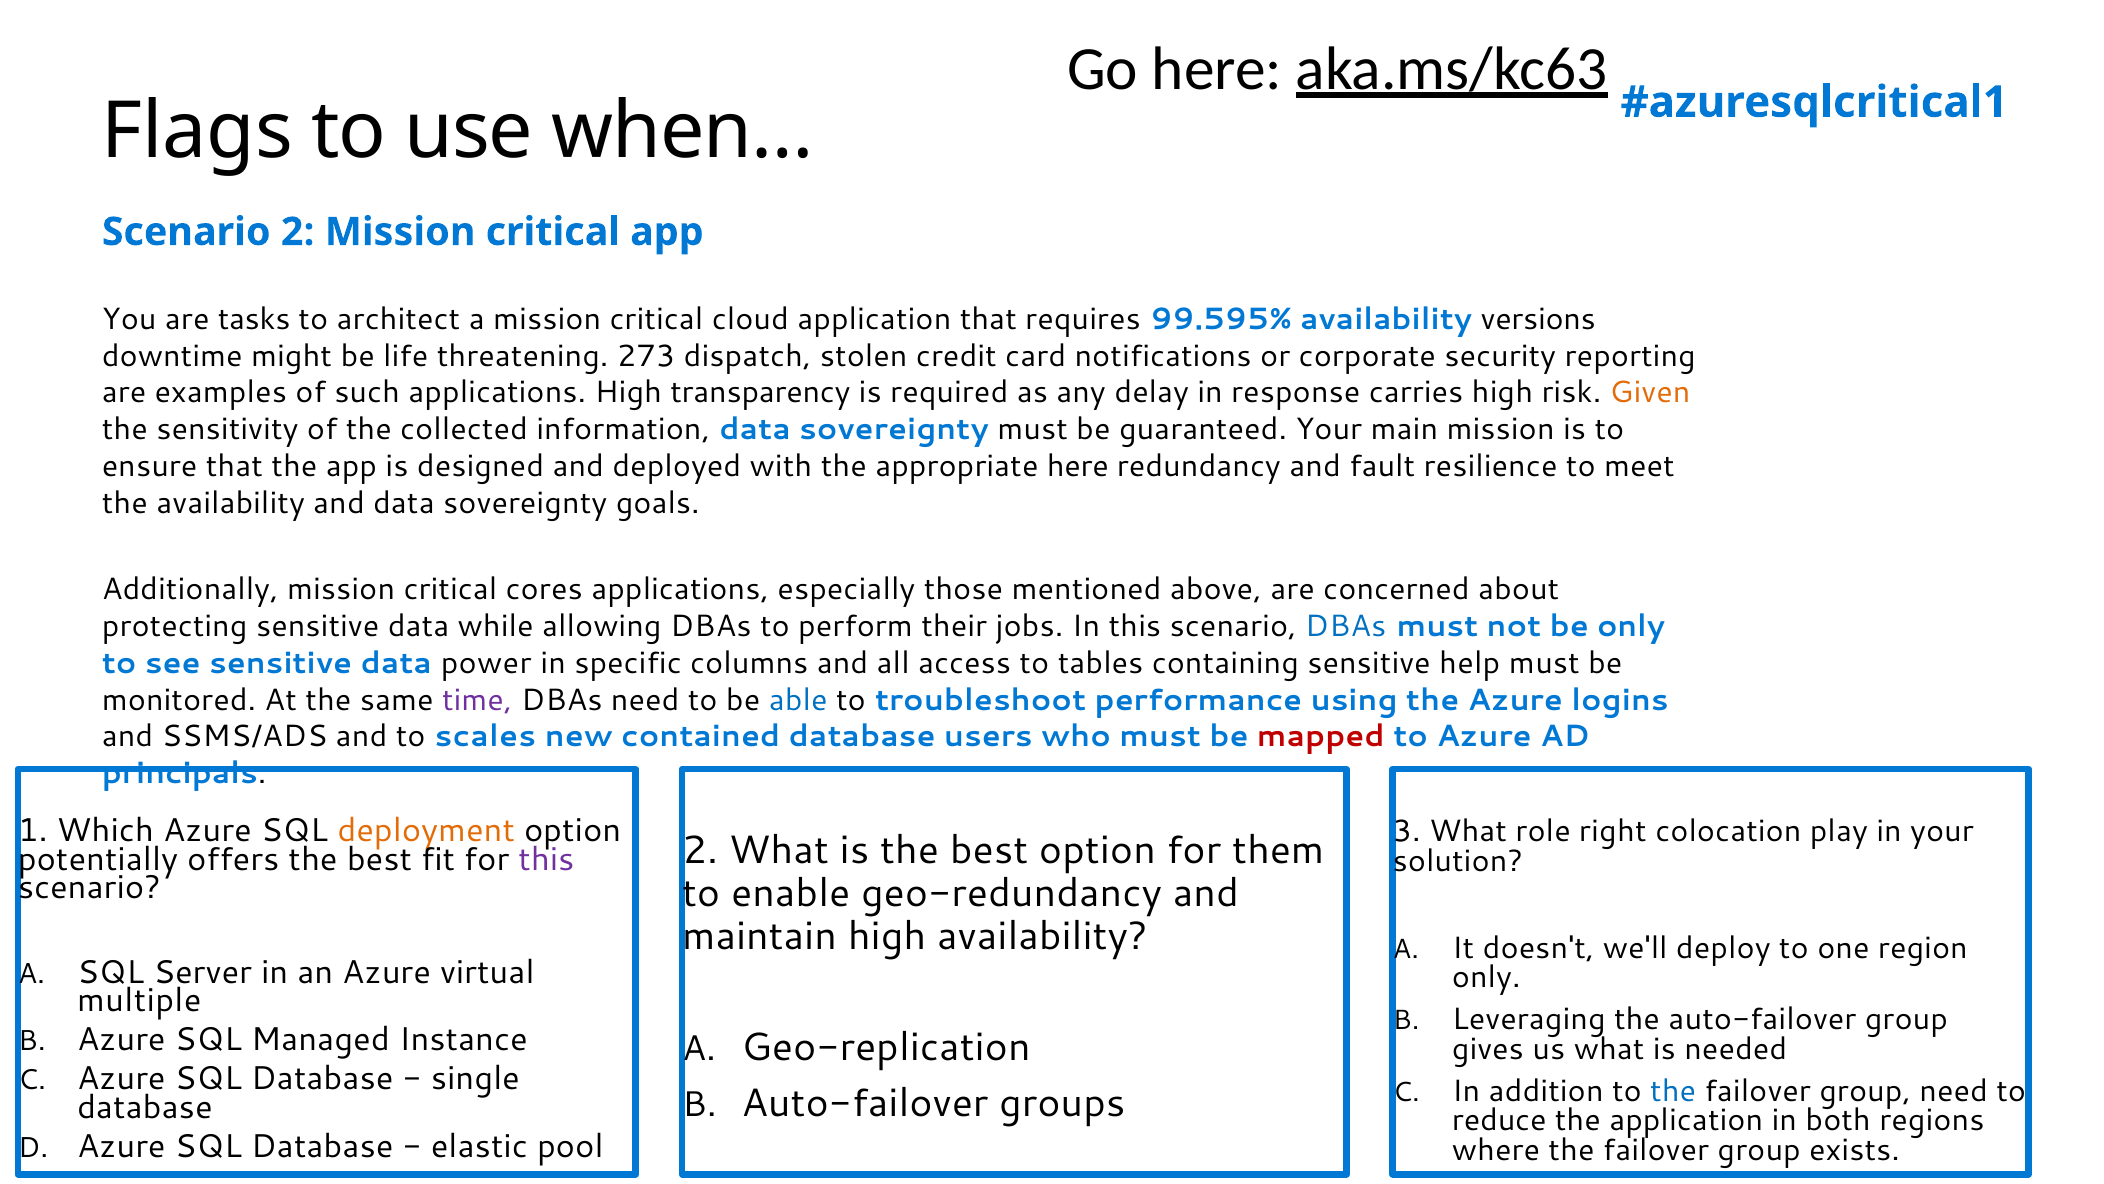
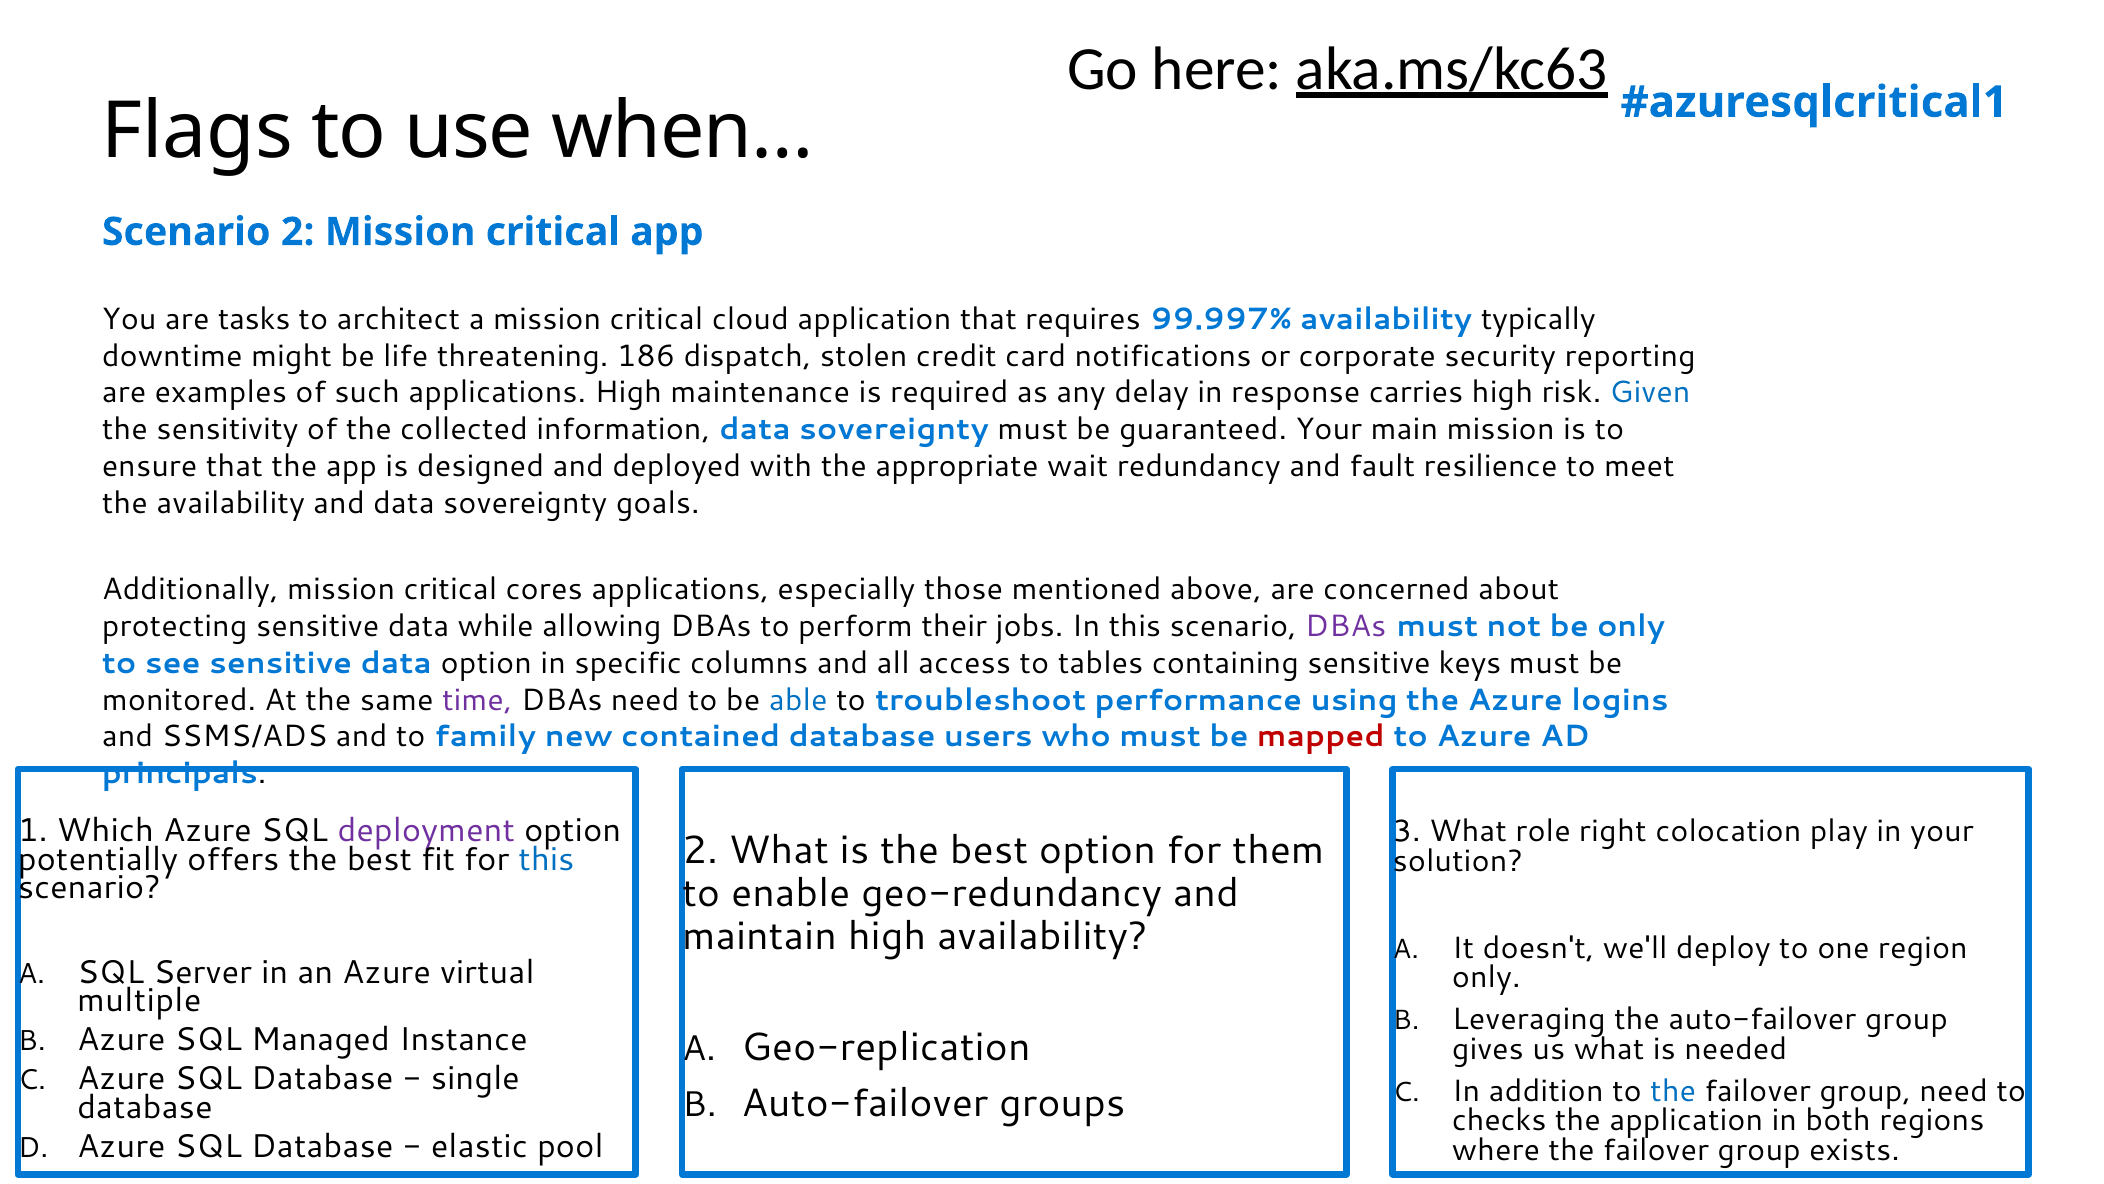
99.595%: 99.595% -> 99.997%
versions: versions -> typically
273: 273 -> 186
transparency: transparency -> maintenance
Given colour: orange -> blue
appropriate here: here -> wait
DBAs at (1346, 626) colour: blue -> purple
data power: power -> option
help: help -> keys
scales: scales -> family
deployment colour: orange -> purple
this at (546, 859) colour: purple -> blue
reduce: reduce -> checks
